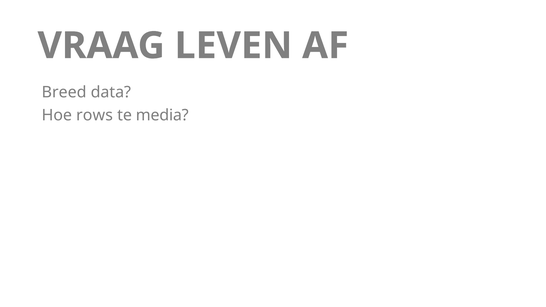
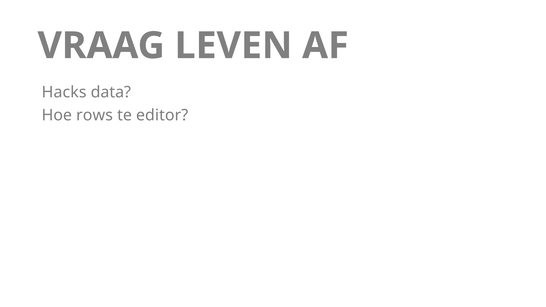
Breed: Breed -> Hacks
media: media -> editor
